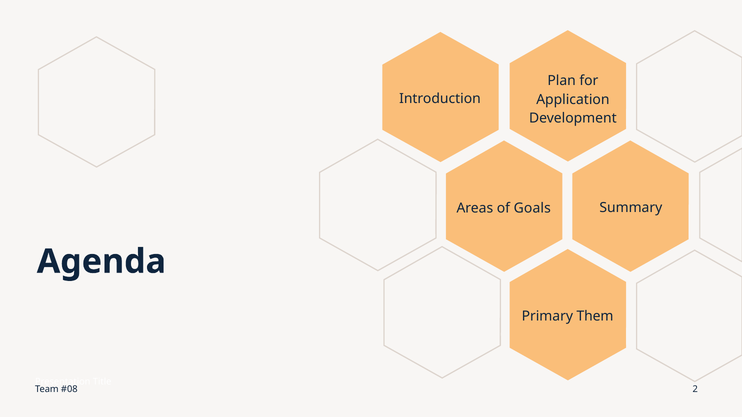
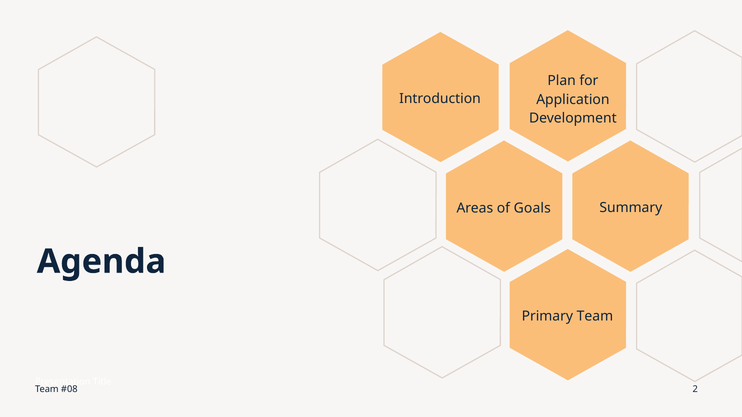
Primary Them: Them -> Team
